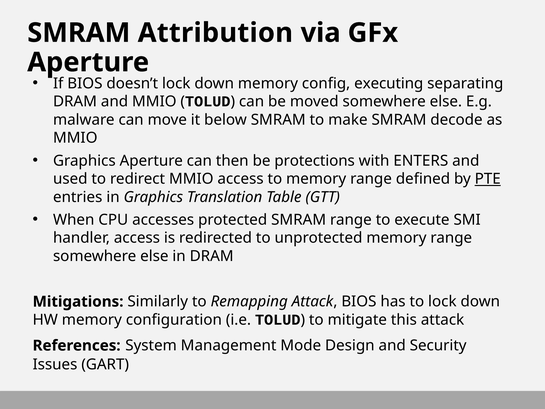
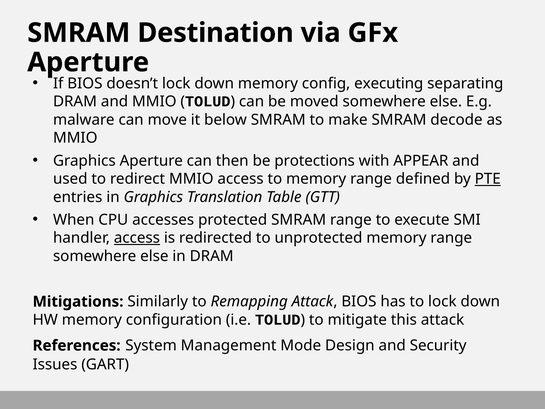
Attribution: Attribution -> Destination
ENTERS: ENTERS -> APPEAR
access at (137, 238) underline: none -> present
